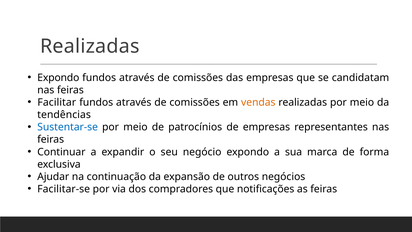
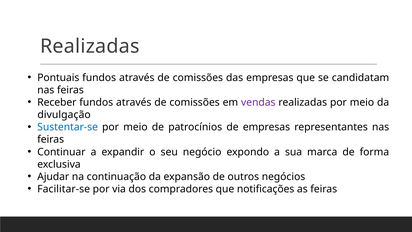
Expondo at (58, 78): Expondo -> Pontuais
Facilitar: Facilitar -> Receber
vendas colour: orange -> purple
tendências: tendências -> divulgação
